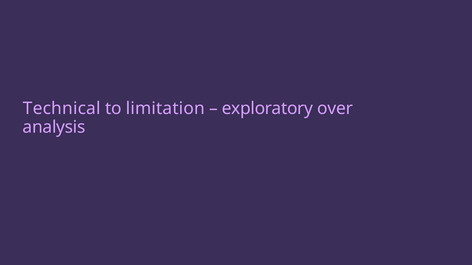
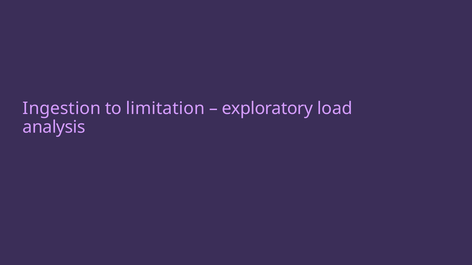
Technical: Technical -> Ingestion
over: over -> load
